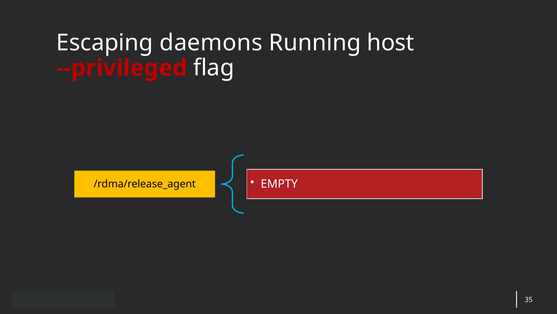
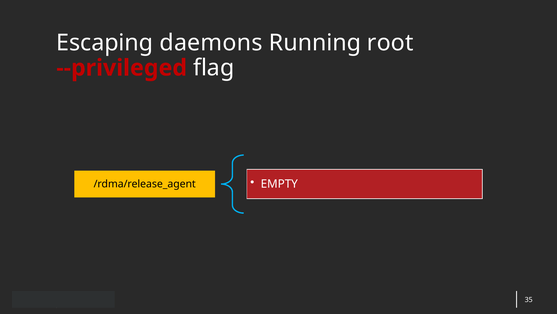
host: host -> root
